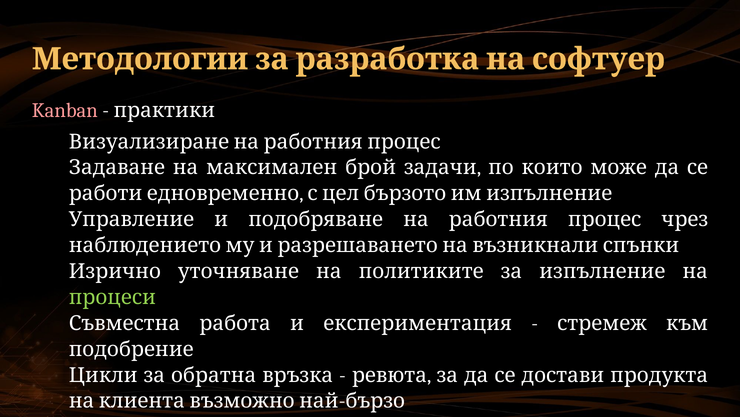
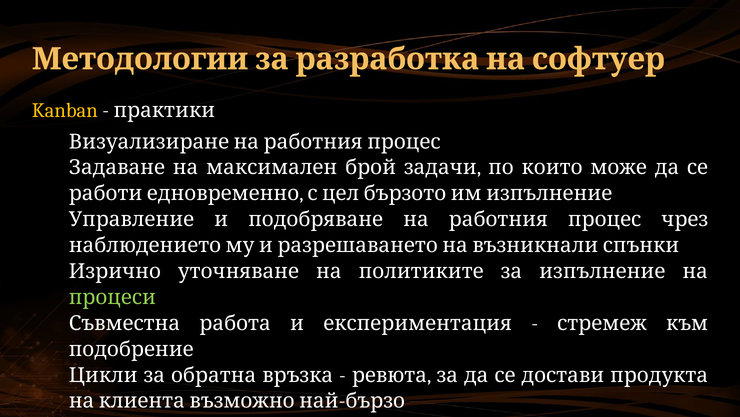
Kanban colour: pink -> yellow
